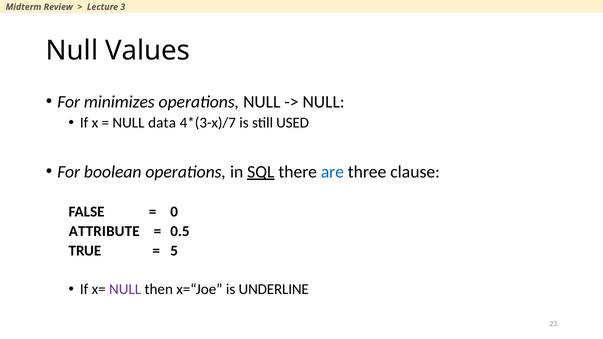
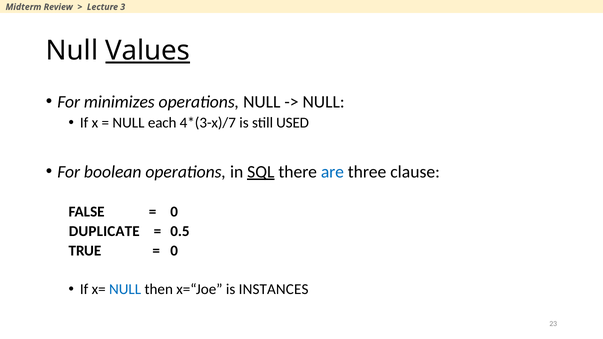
Values underline: none -> present
data: data -> each
ATTRIBUTE: ATTRIBUTE -> DUPLICATE
5 at (174, 251): 5 -> 0
NULL at (125, 290) colour: purple -> blue
UNDERLINE: UNDERLINE -> INSTANCES
